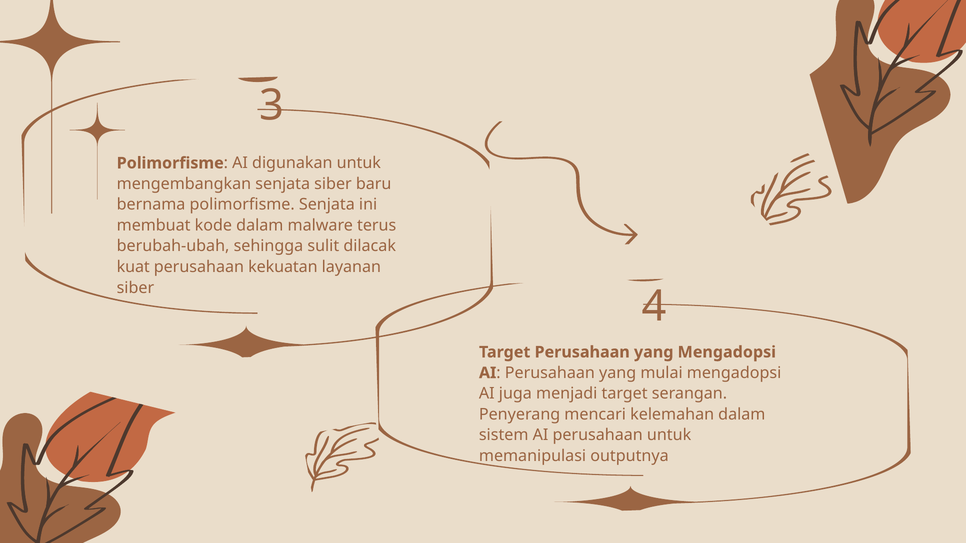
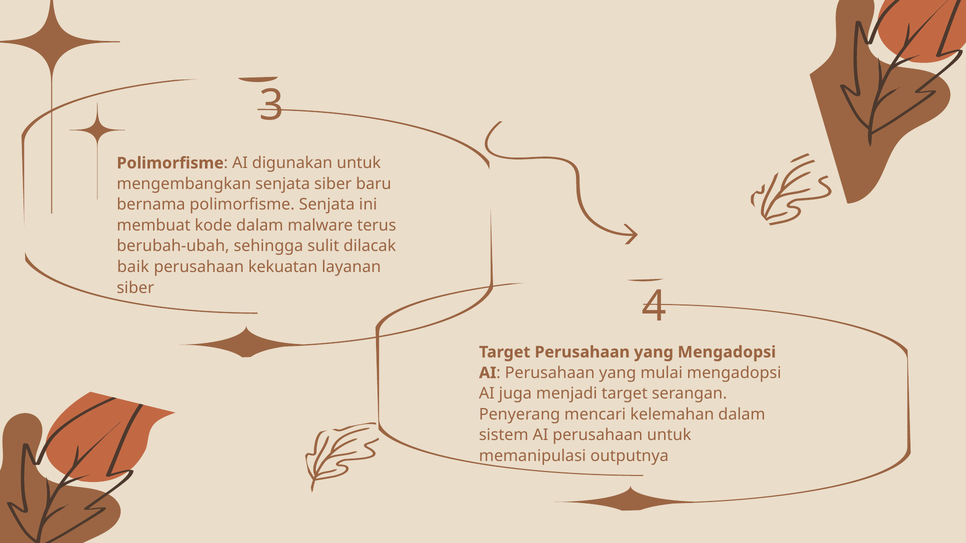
kuat: kuat -> baik
